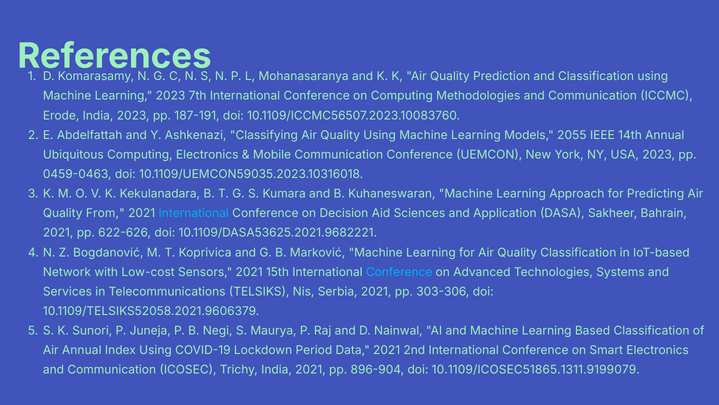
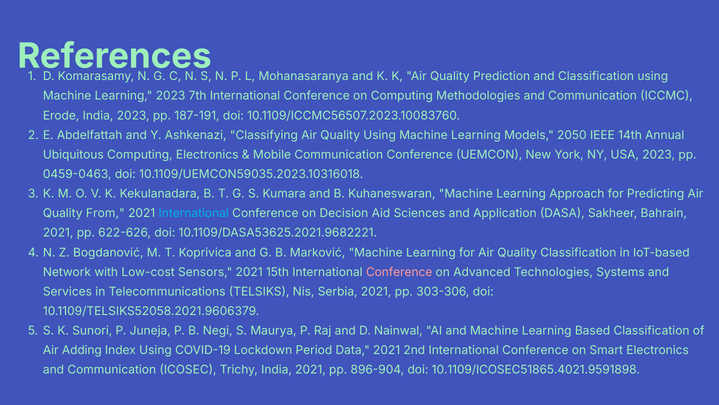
2055: 2055 -> 2050
Conference at (399, 272) colour: light blue -> pink
Air Annual: Annual -> Adding
10.1109/ICOSEC51865.1311.9199079: 10.1109/ICOSEC51865.1311.9199079 -> 10.1109/ICOSEC51865.4021.9591898
